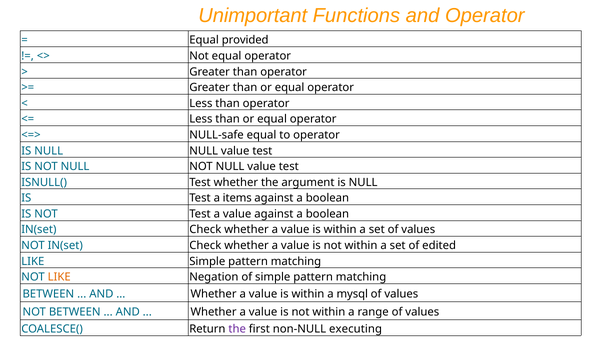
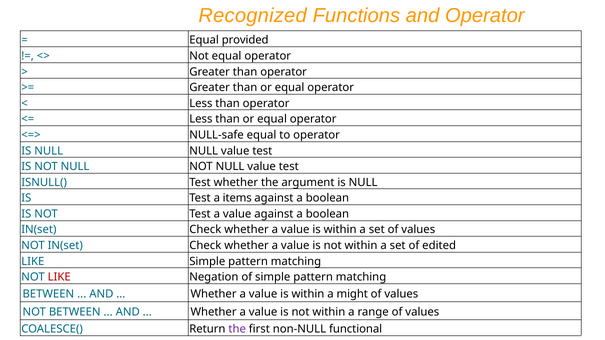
Unimportant: Unimportant -> Recognized
LIKE at (59, 277) colour: orange -> red
mysql: mysql -> might
executing: executing -> functional
